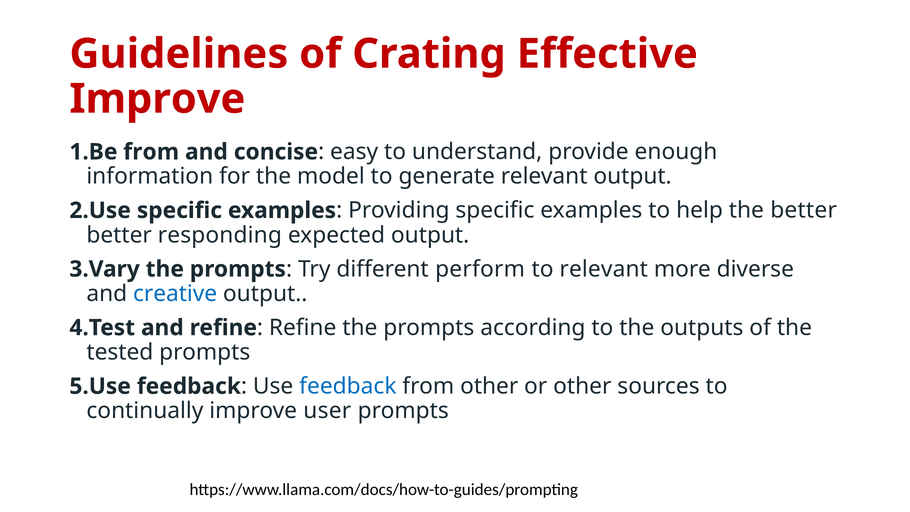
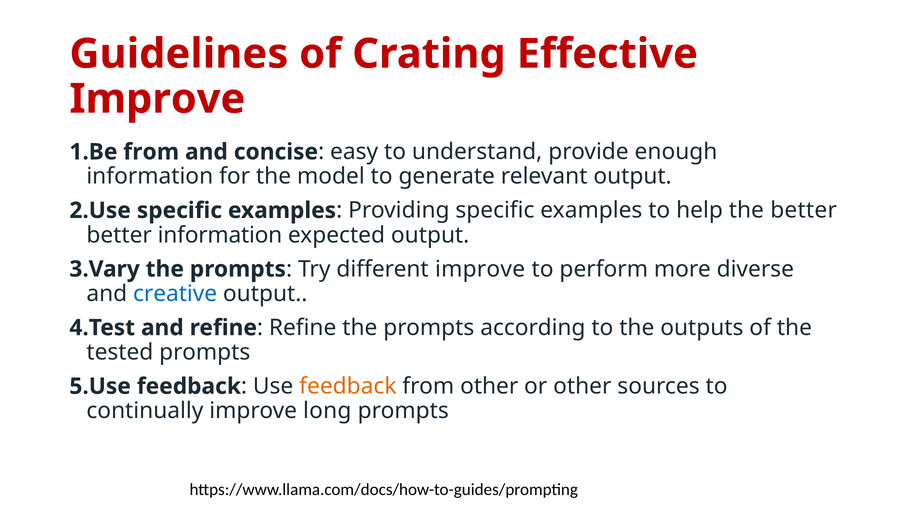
better responding: responding -> information
different perform: perform -> improve
to relevant: relevant -> perform
feedback at (348, 386) colour: blue -> orange
user: user -> long
